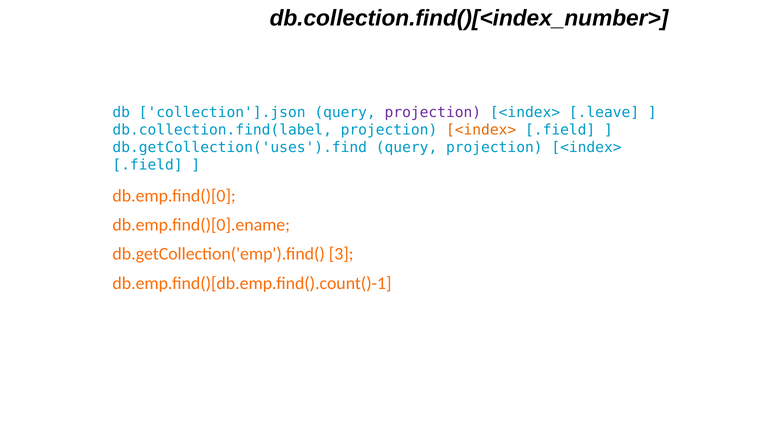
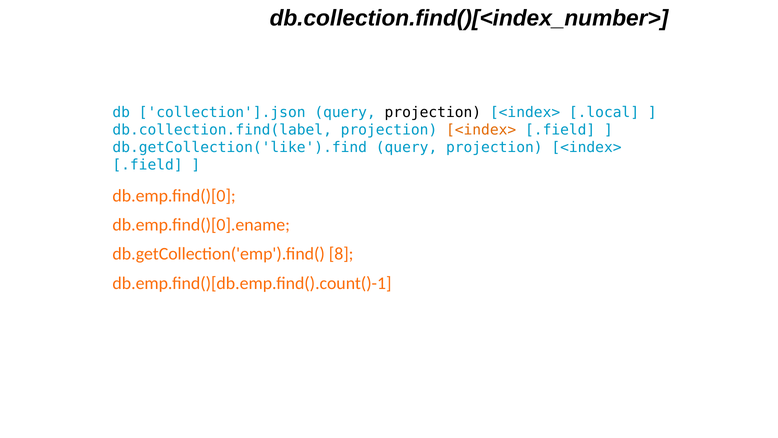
projection at (433, 112) colour: purple -> black
.leave: .leave -> .local
db.getCollection('uses').find: db.getCollection('uses').find -> db.getCollection('like').find
3: 3 -> 8
